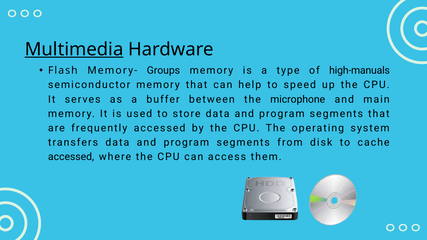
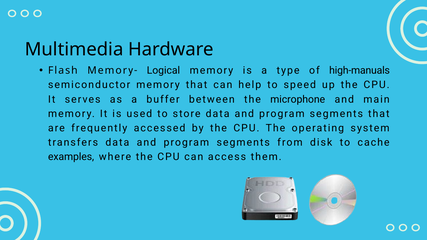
Multimedia underline: present -> none
Groups: Groups -> Logical
accessed at (71, 157): accessed -> examples
